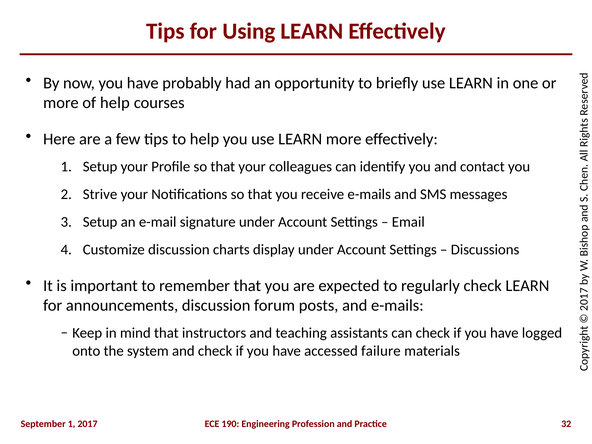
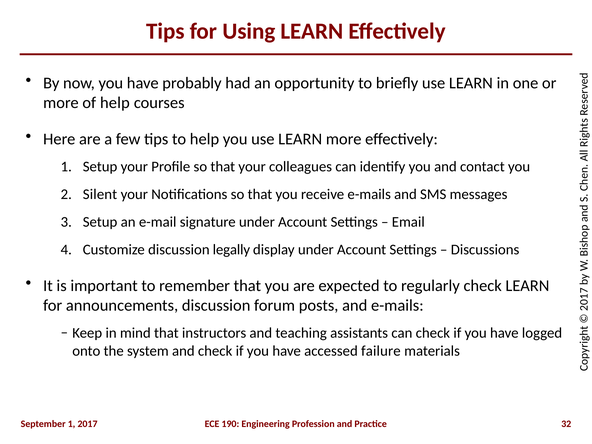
Strive: Strive -> Silent
charts: charts -> legally
